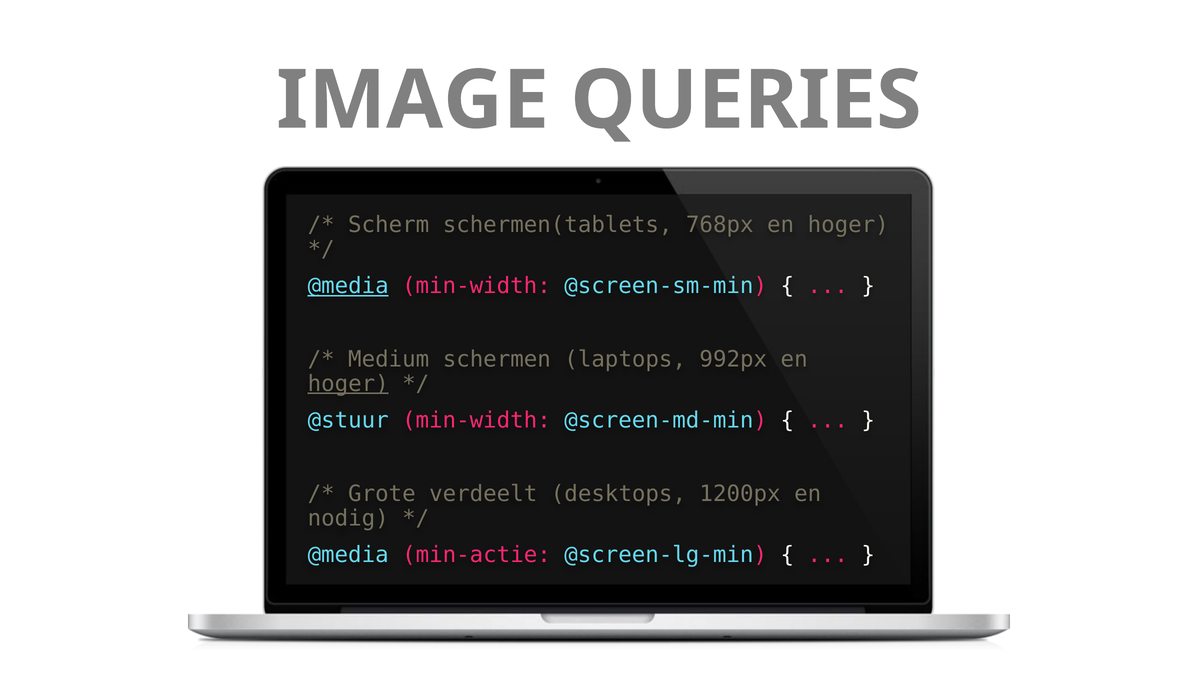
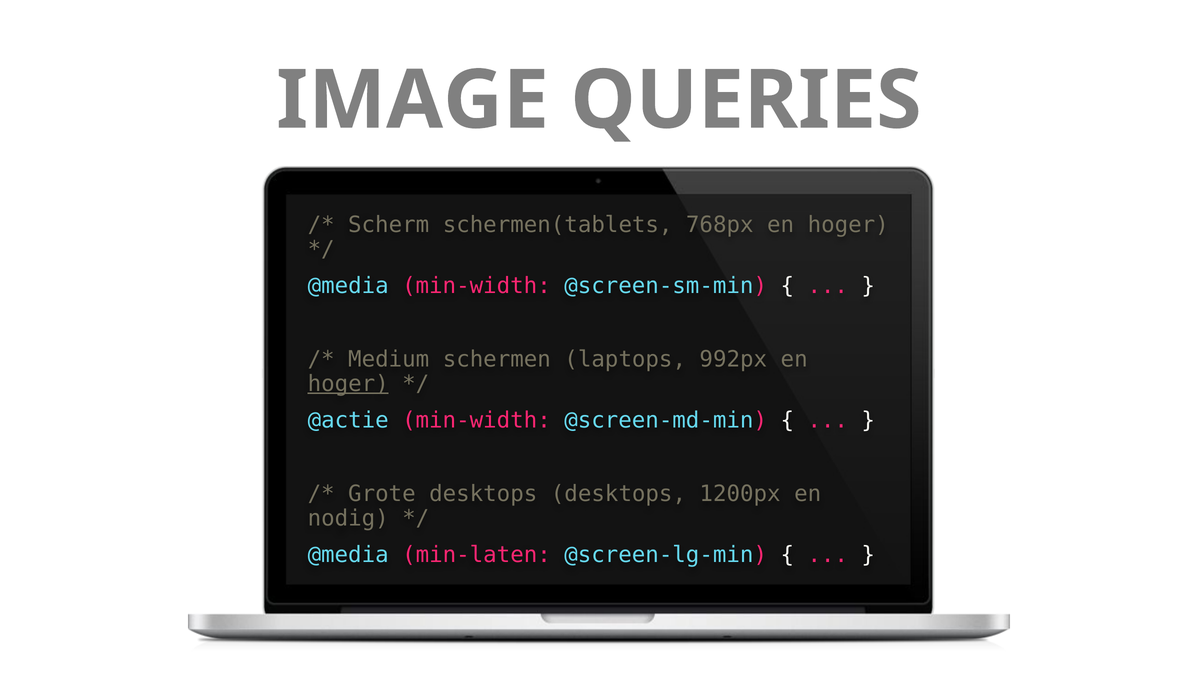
@media at (348, 286) underline: present -> none
@stuur: @stuur -> @actie
Grote verdeelt: verdeelt -> desktops
min-actie: min-actie -> min-laten
